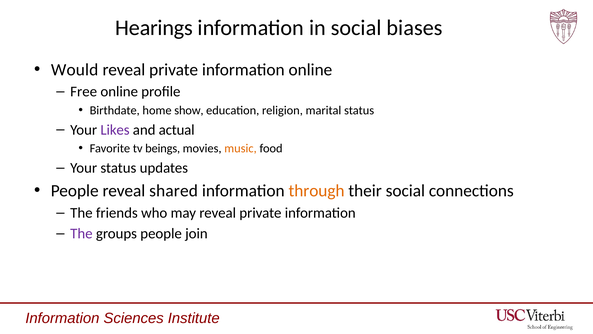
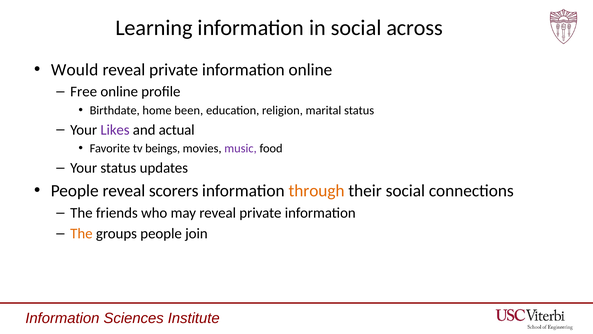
Hearings: Hearings -> Learning
biases: biases -> across
show: show -> been
music colour: orange -> purple
shared: shared -> scorers
The at (81, 233) colour: purple -> orange
